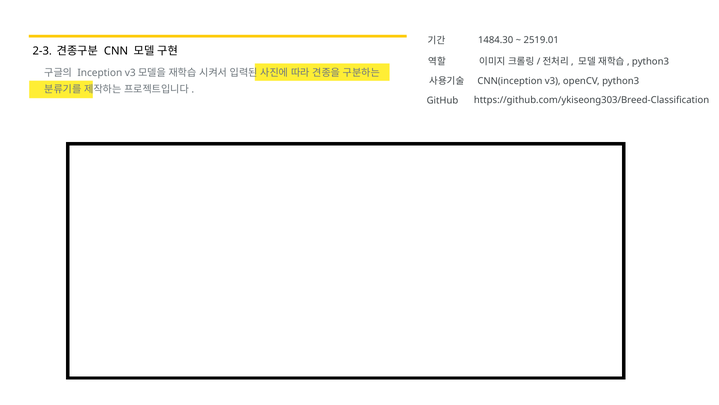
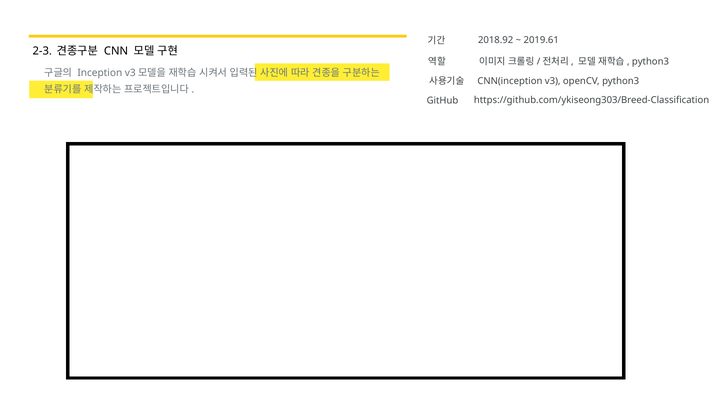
1484.30: 1484.30 -> 2018.92
2519.01: 2519.01 -> 2019.61
